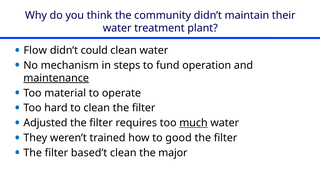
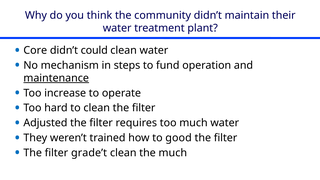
Flow: Flow -> Core
material: material -> increase
much at (193, 123) underline: present -> none
based’t: based’t -> grade’t
the major: major -> much
